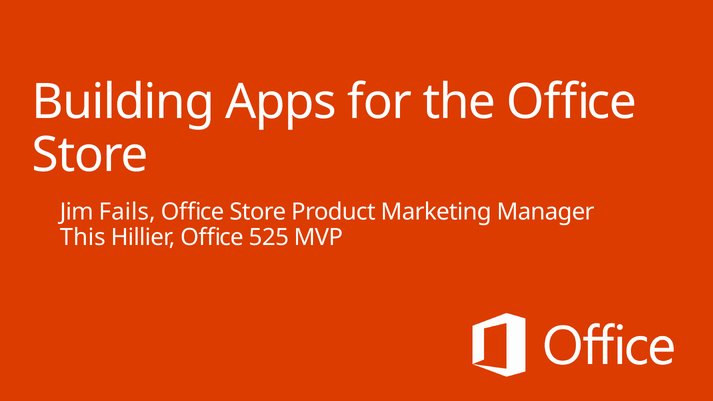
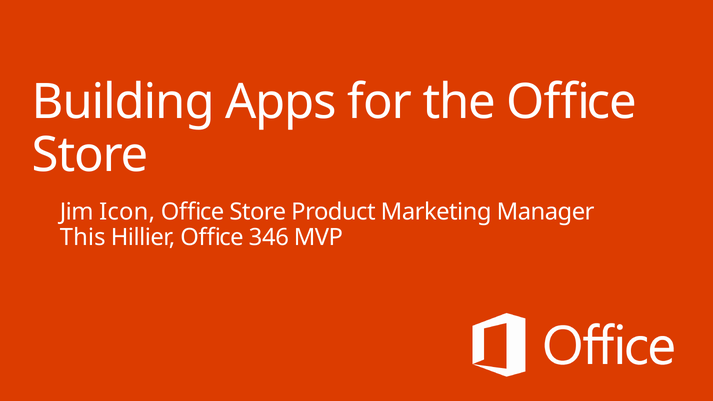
Fails: Fails -> Icon
525: 525 -> 346
